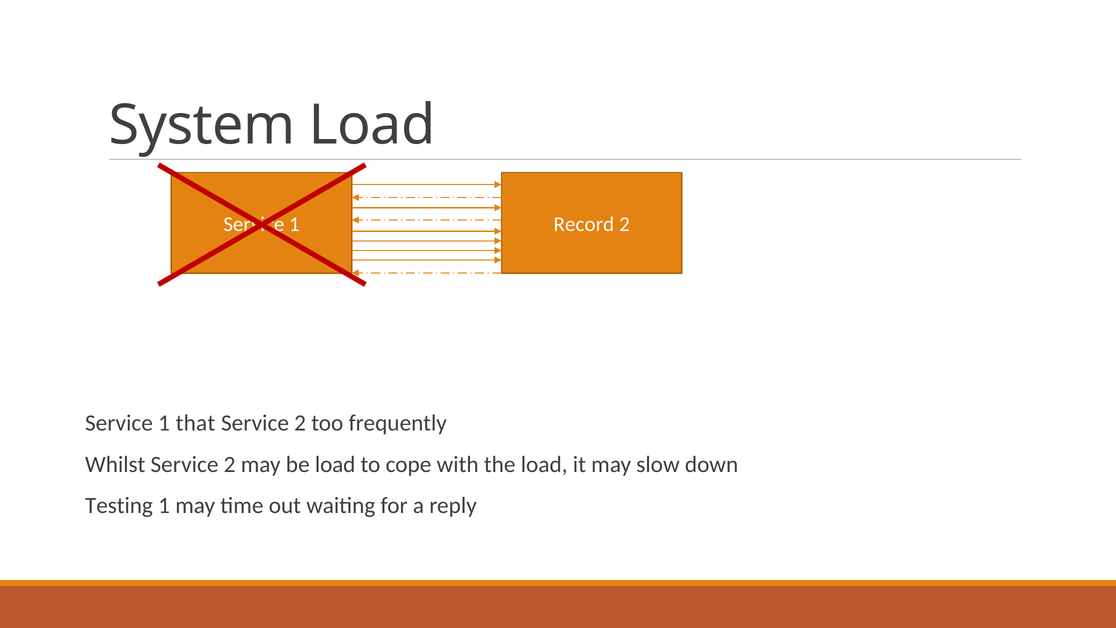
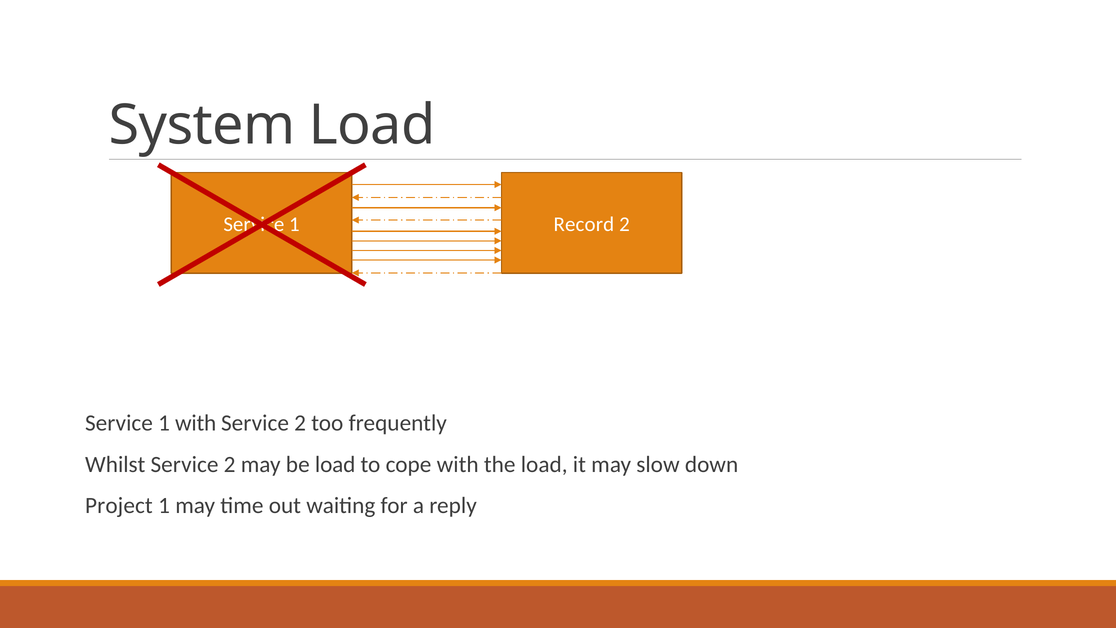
1 that: that -> with
Testing: Testing -> Project
